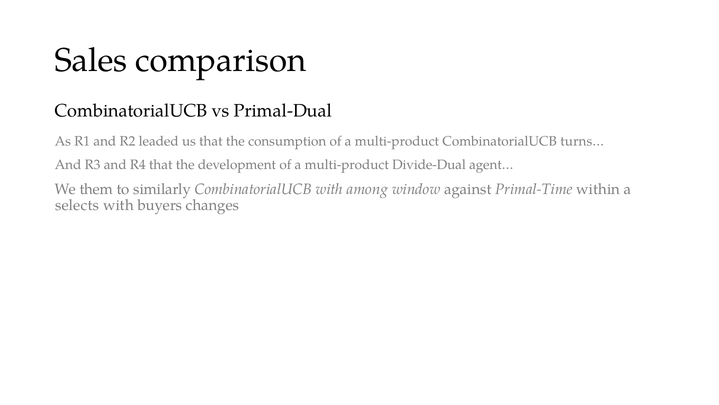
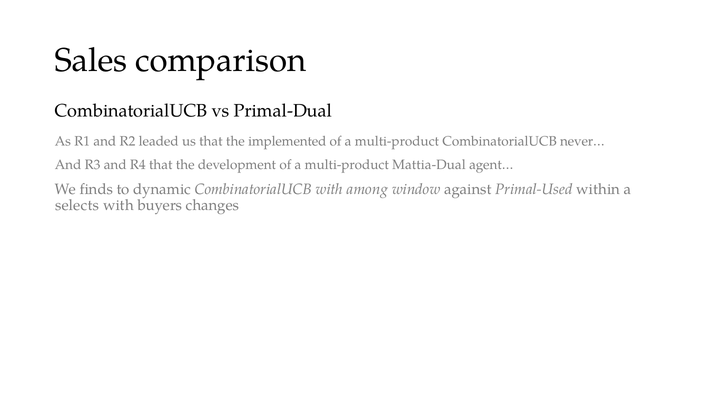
consumption: consumption -> implemented
turns…: turns… -> never…
Divide-Dual: Divide-Dual -> Mattia-Dual
them: them -> finds
similarly: similarly -> dynamic
Primal-Time: Primal-Time -> Primal-Used
